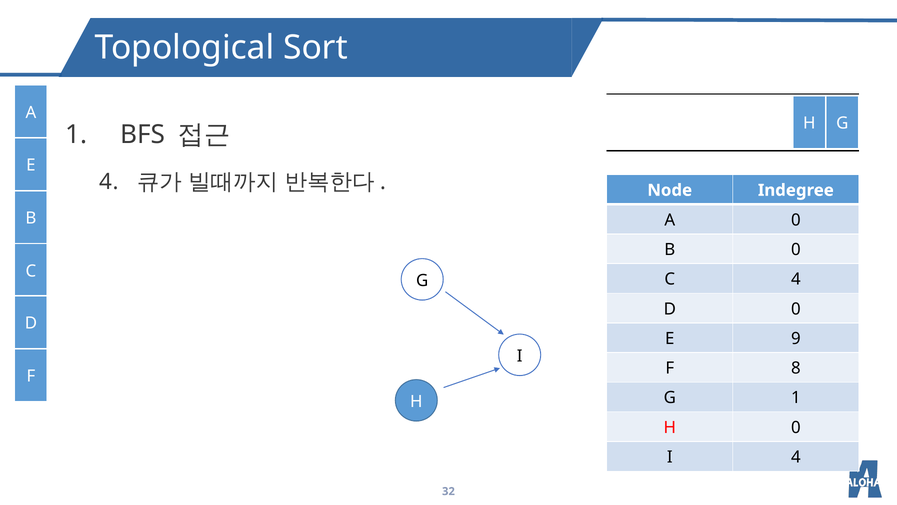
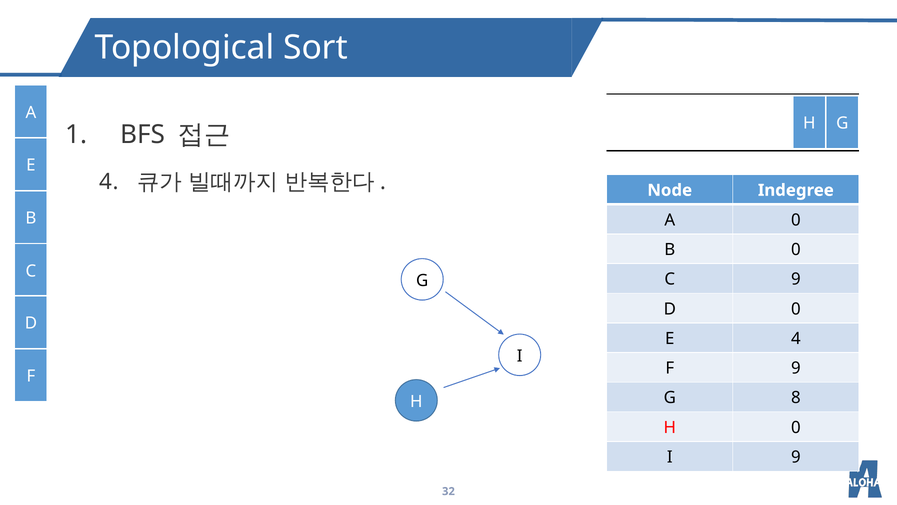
C 4: 4 -> 9
E 9: 9 -> 4
F 8: 8 -> 9
G 1: 1 -> 8
I 4: 4 -> 9
